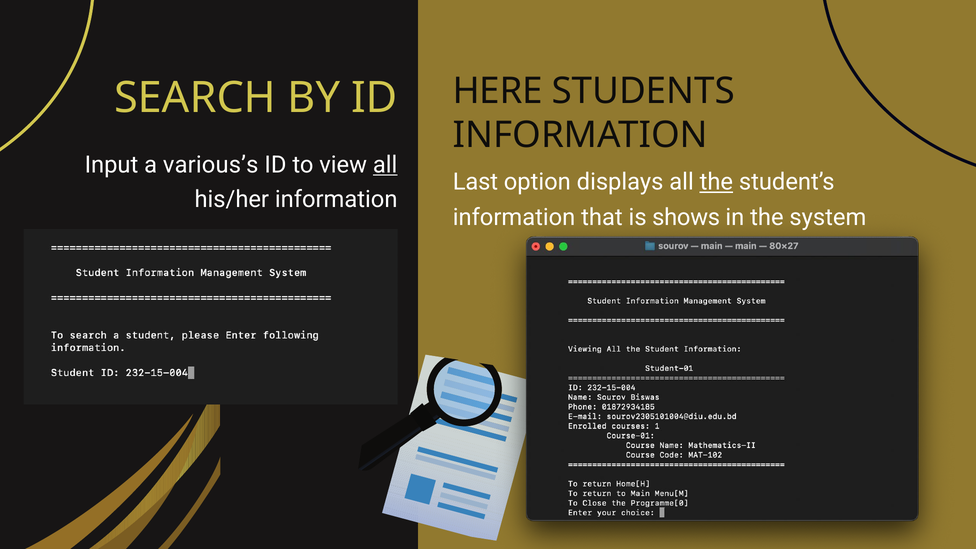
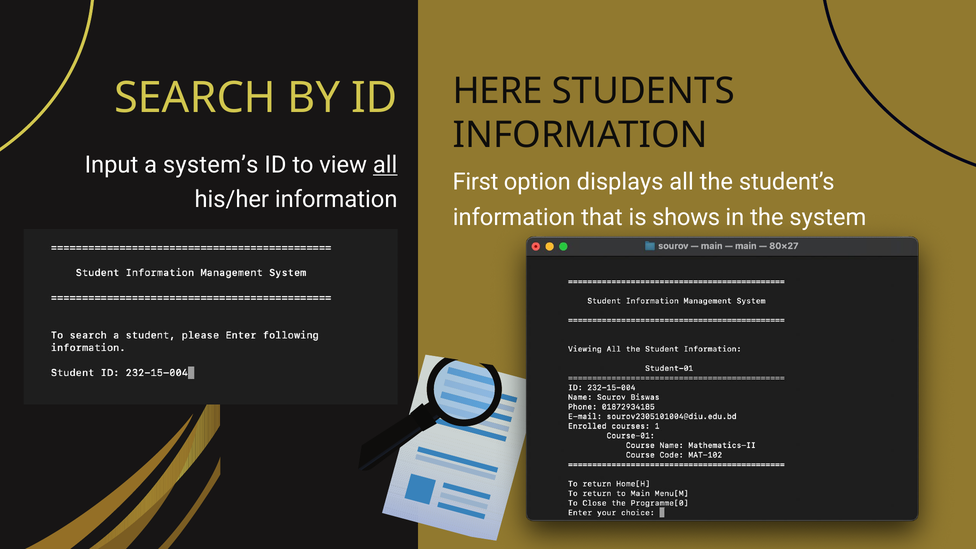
various’s: various’s -> system’s
Last: Last -> First
the at (716, 182) underline: present -> none
